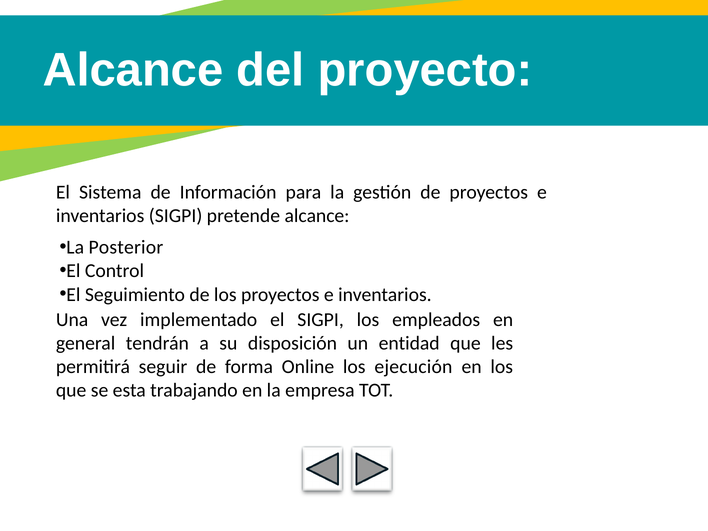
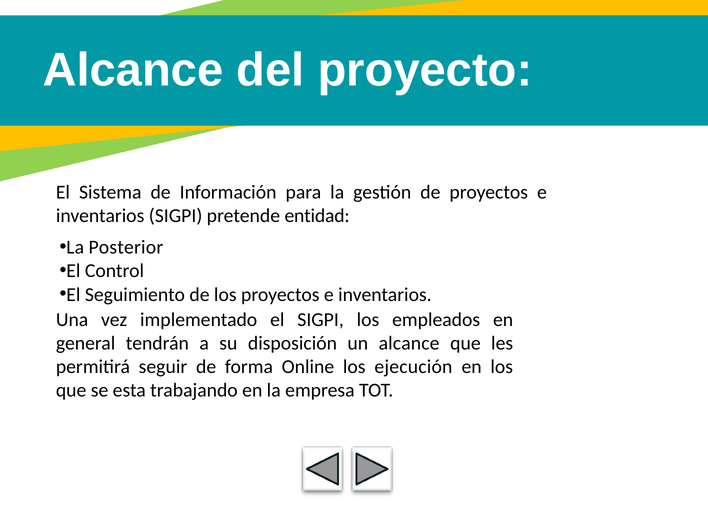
pretende alcance: alcance -> entidad
un entidad: entidad -> alcance
